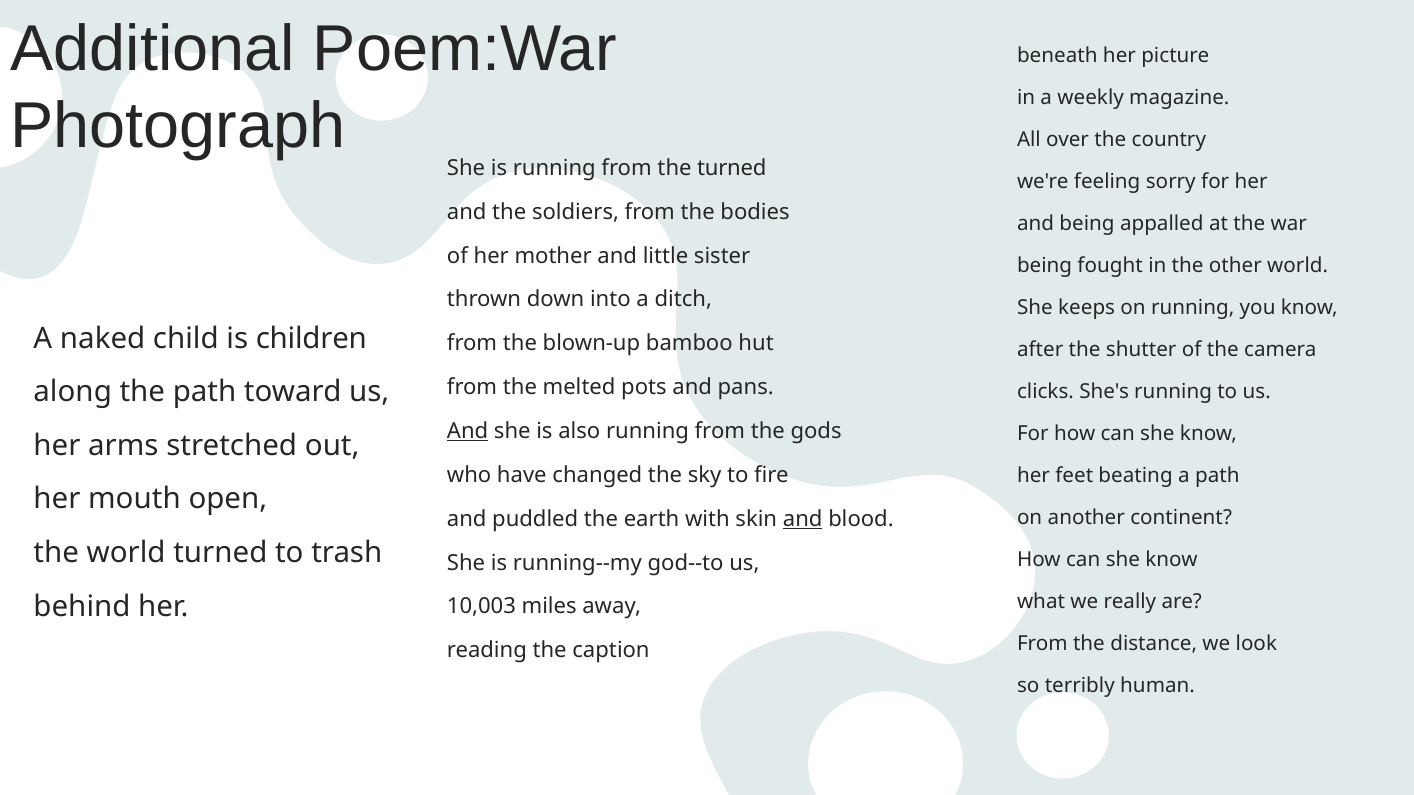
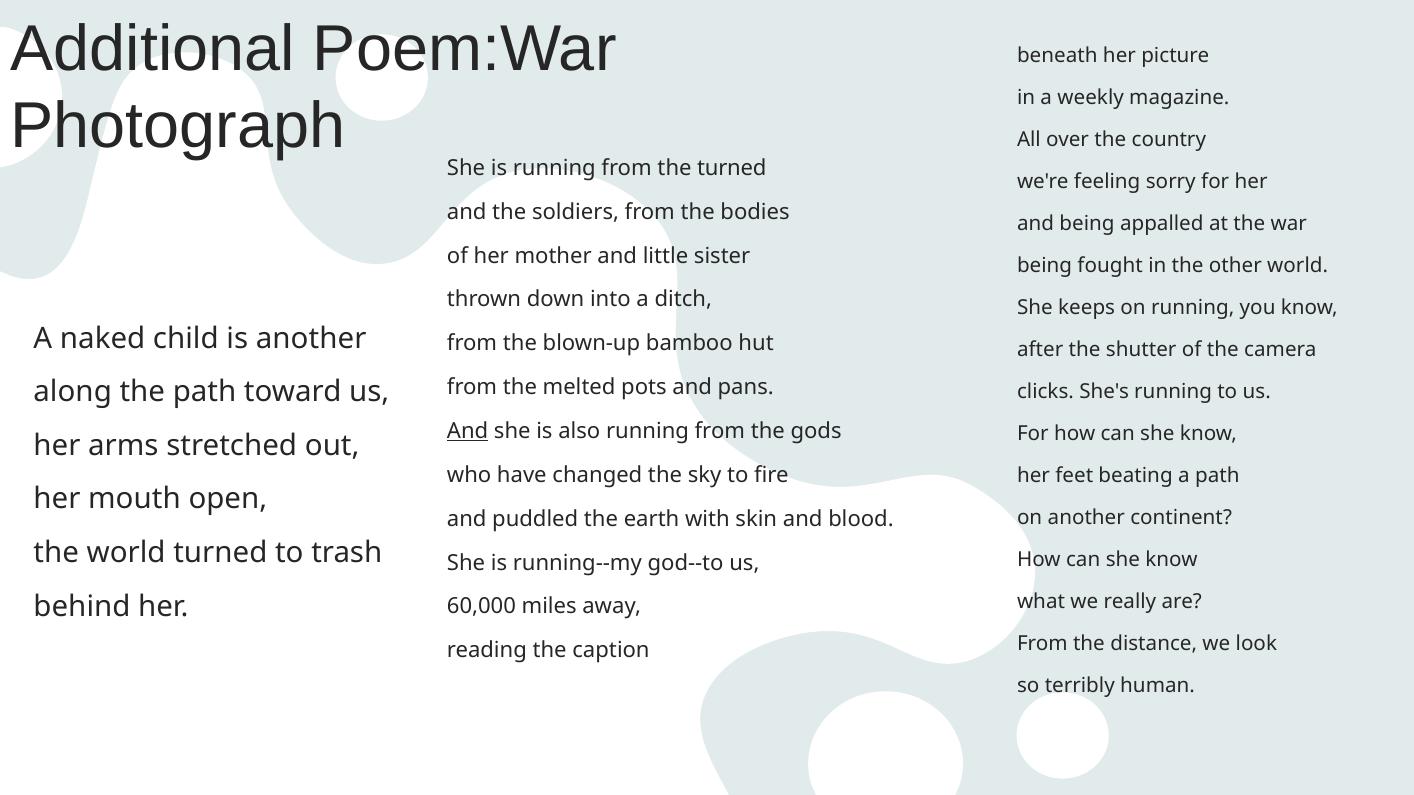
is children: children -> another
and at (803, 519) underline: present -> none
10,003: 10,003 -> 60,000
